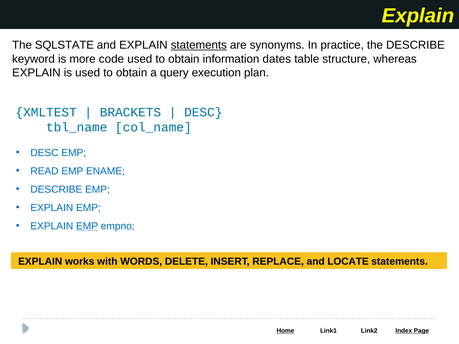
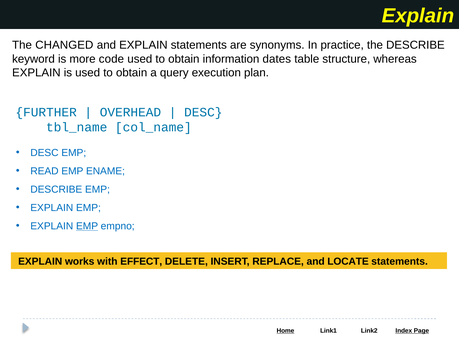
SQLSTATE: SQLSTATE -> CHANGED
statements at (199, 45) underline: present -> none
XMLTEST: XMLTEST -> FURTHER
BRACKETS: BRACKETS -> OVERHEAD
WORDS: WORDS -> EFFECT
